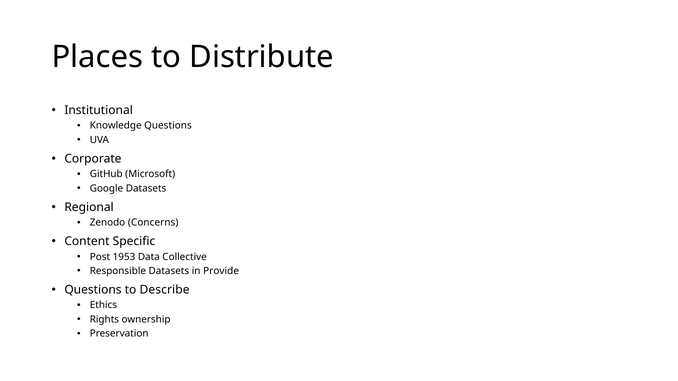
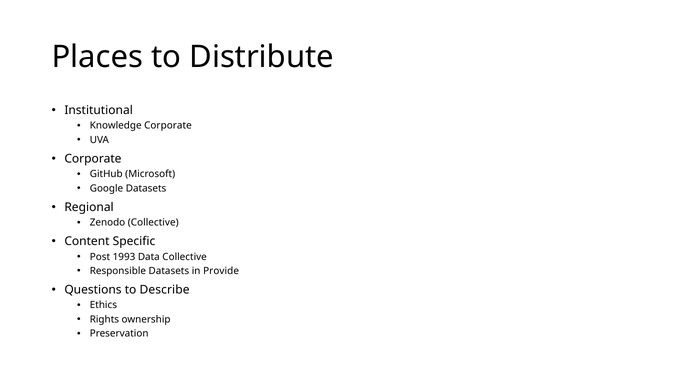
Knowledge Questions: Questions -> Corporate
Zenodo Concerns: Concerns -> Collective
1953: 1953 -> 1993
